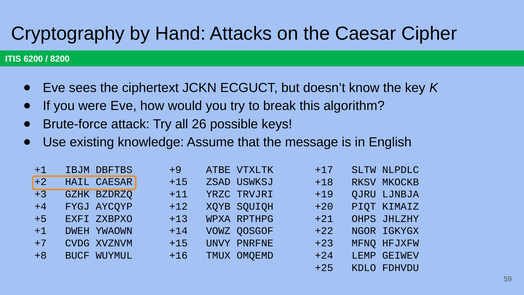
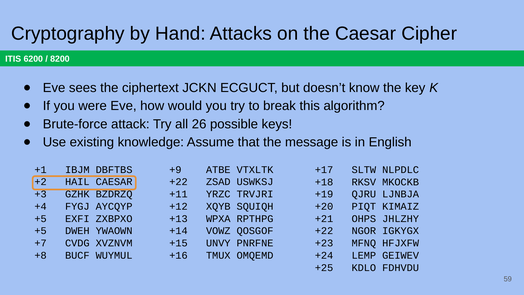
+15 at (178, 182): +15 -> +22
+1 at (41, 231): +1 -> +5
